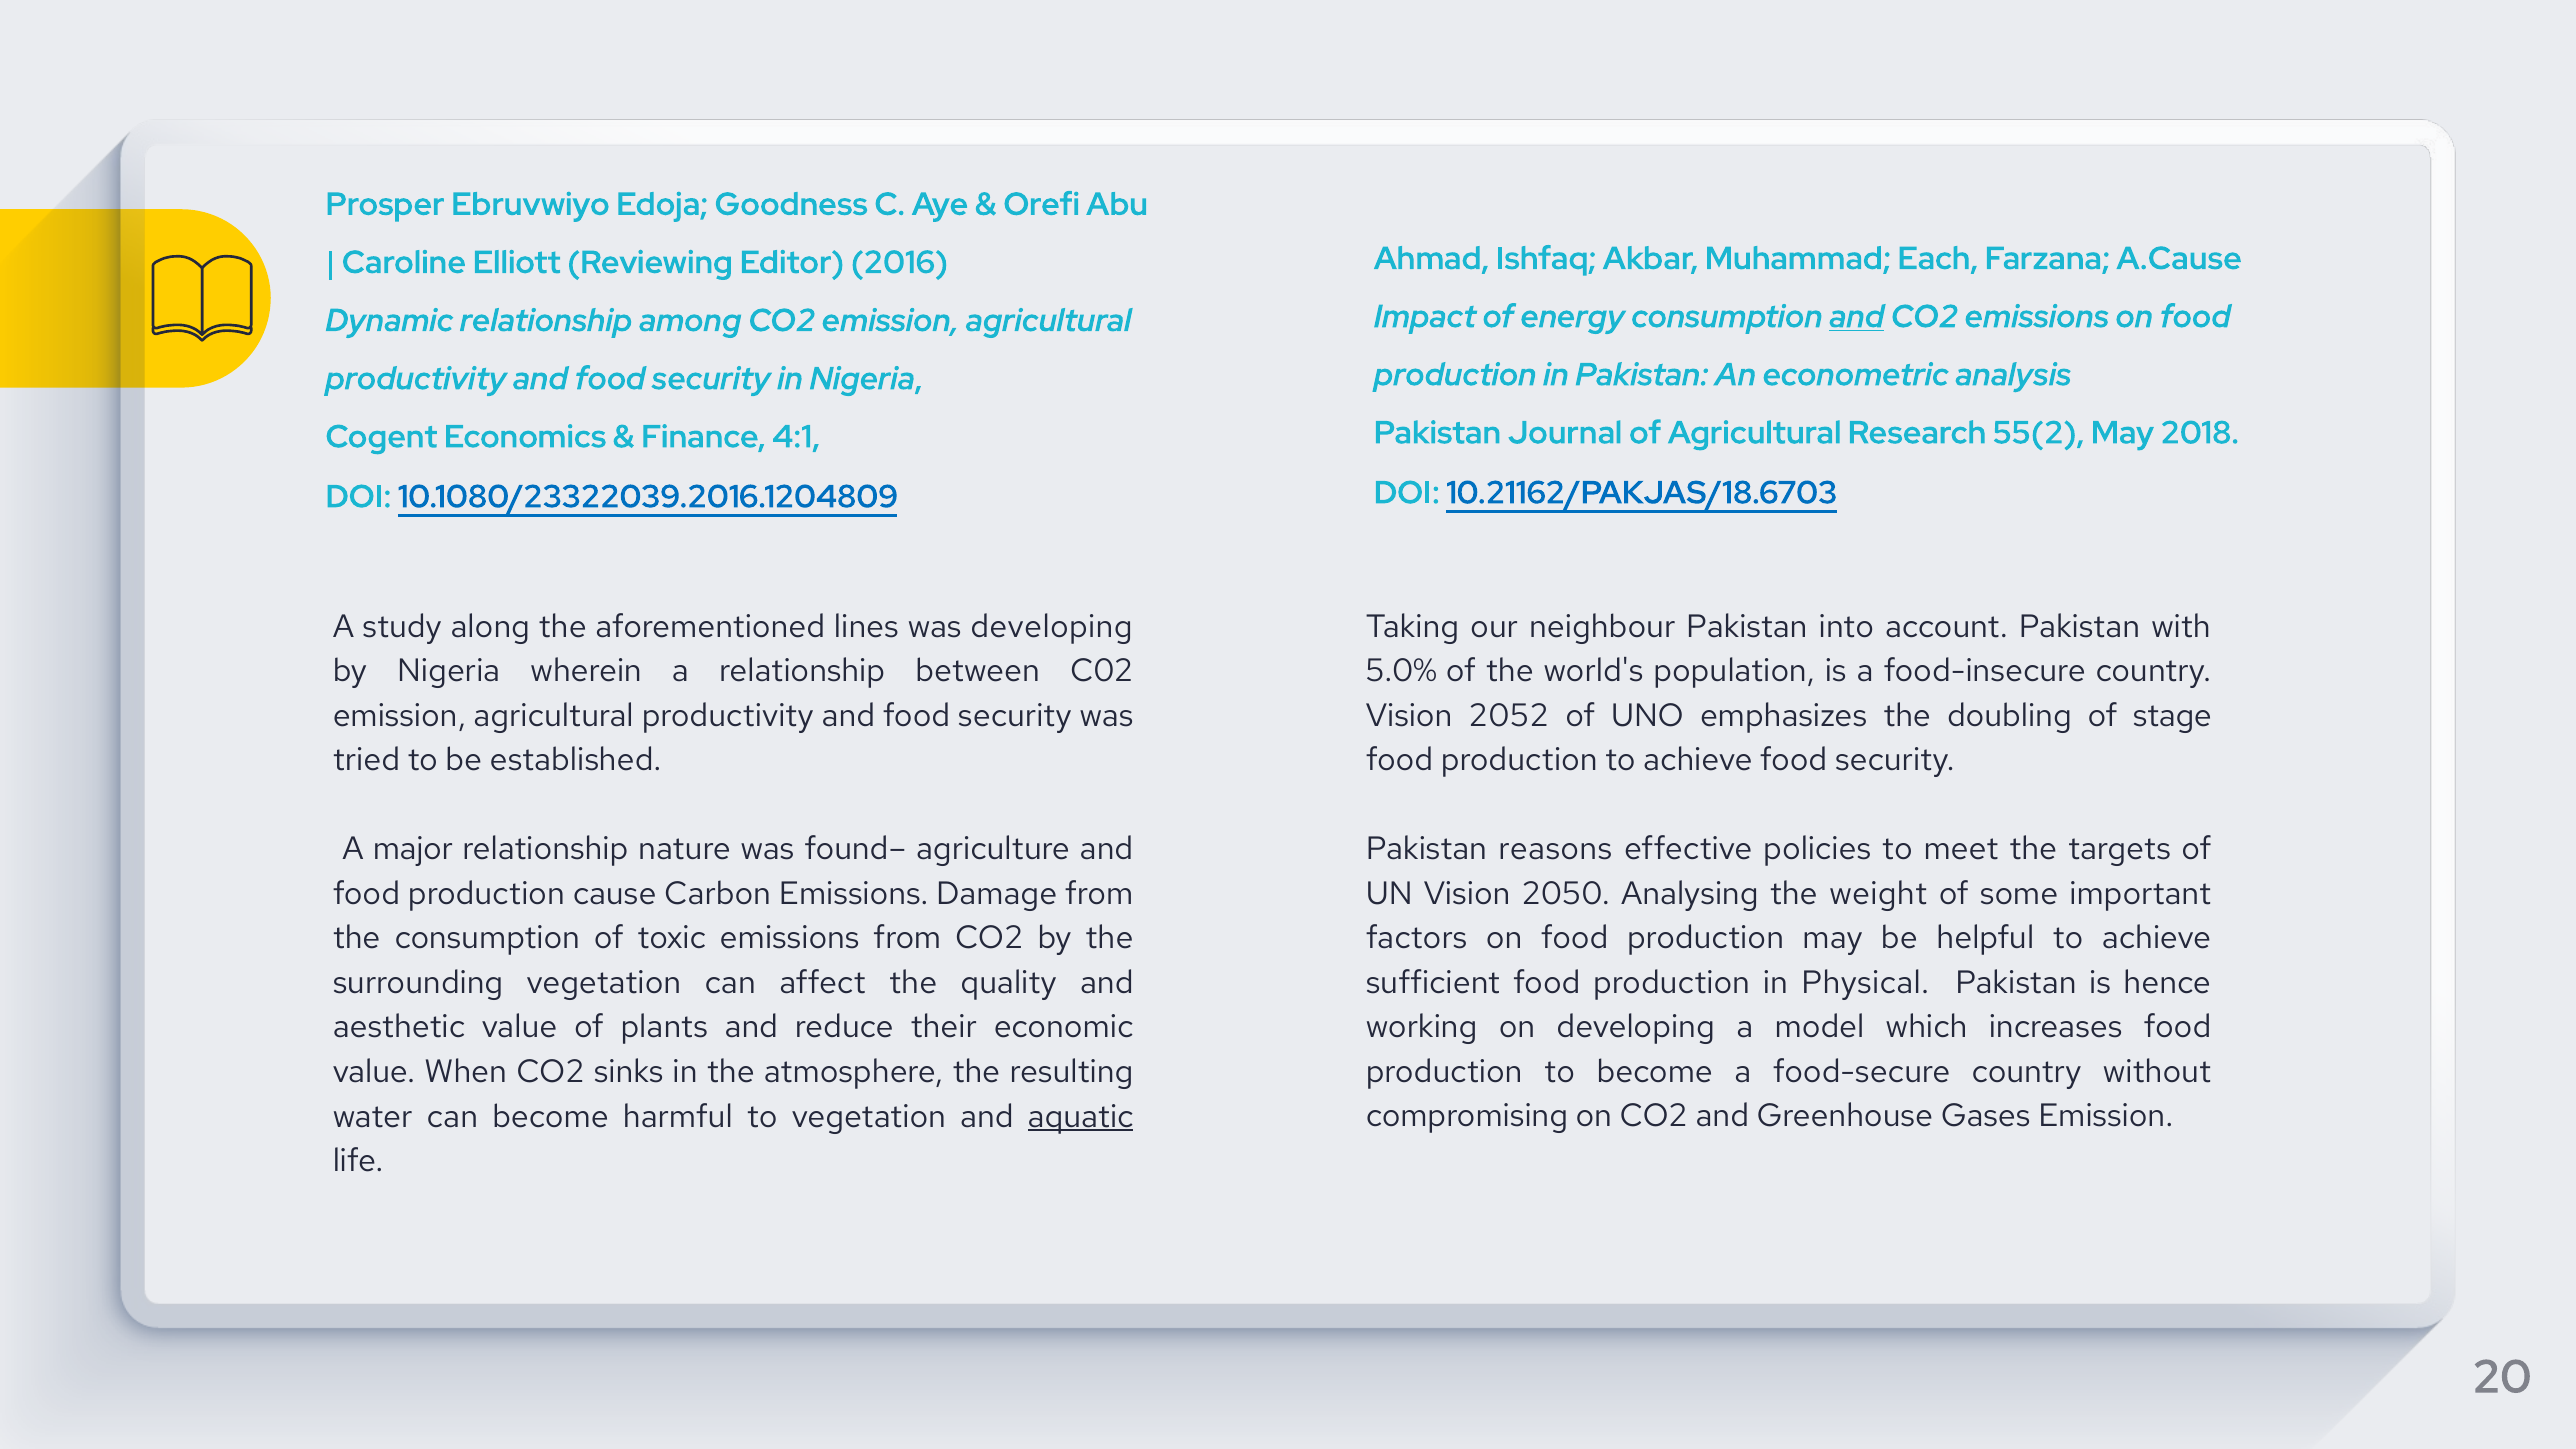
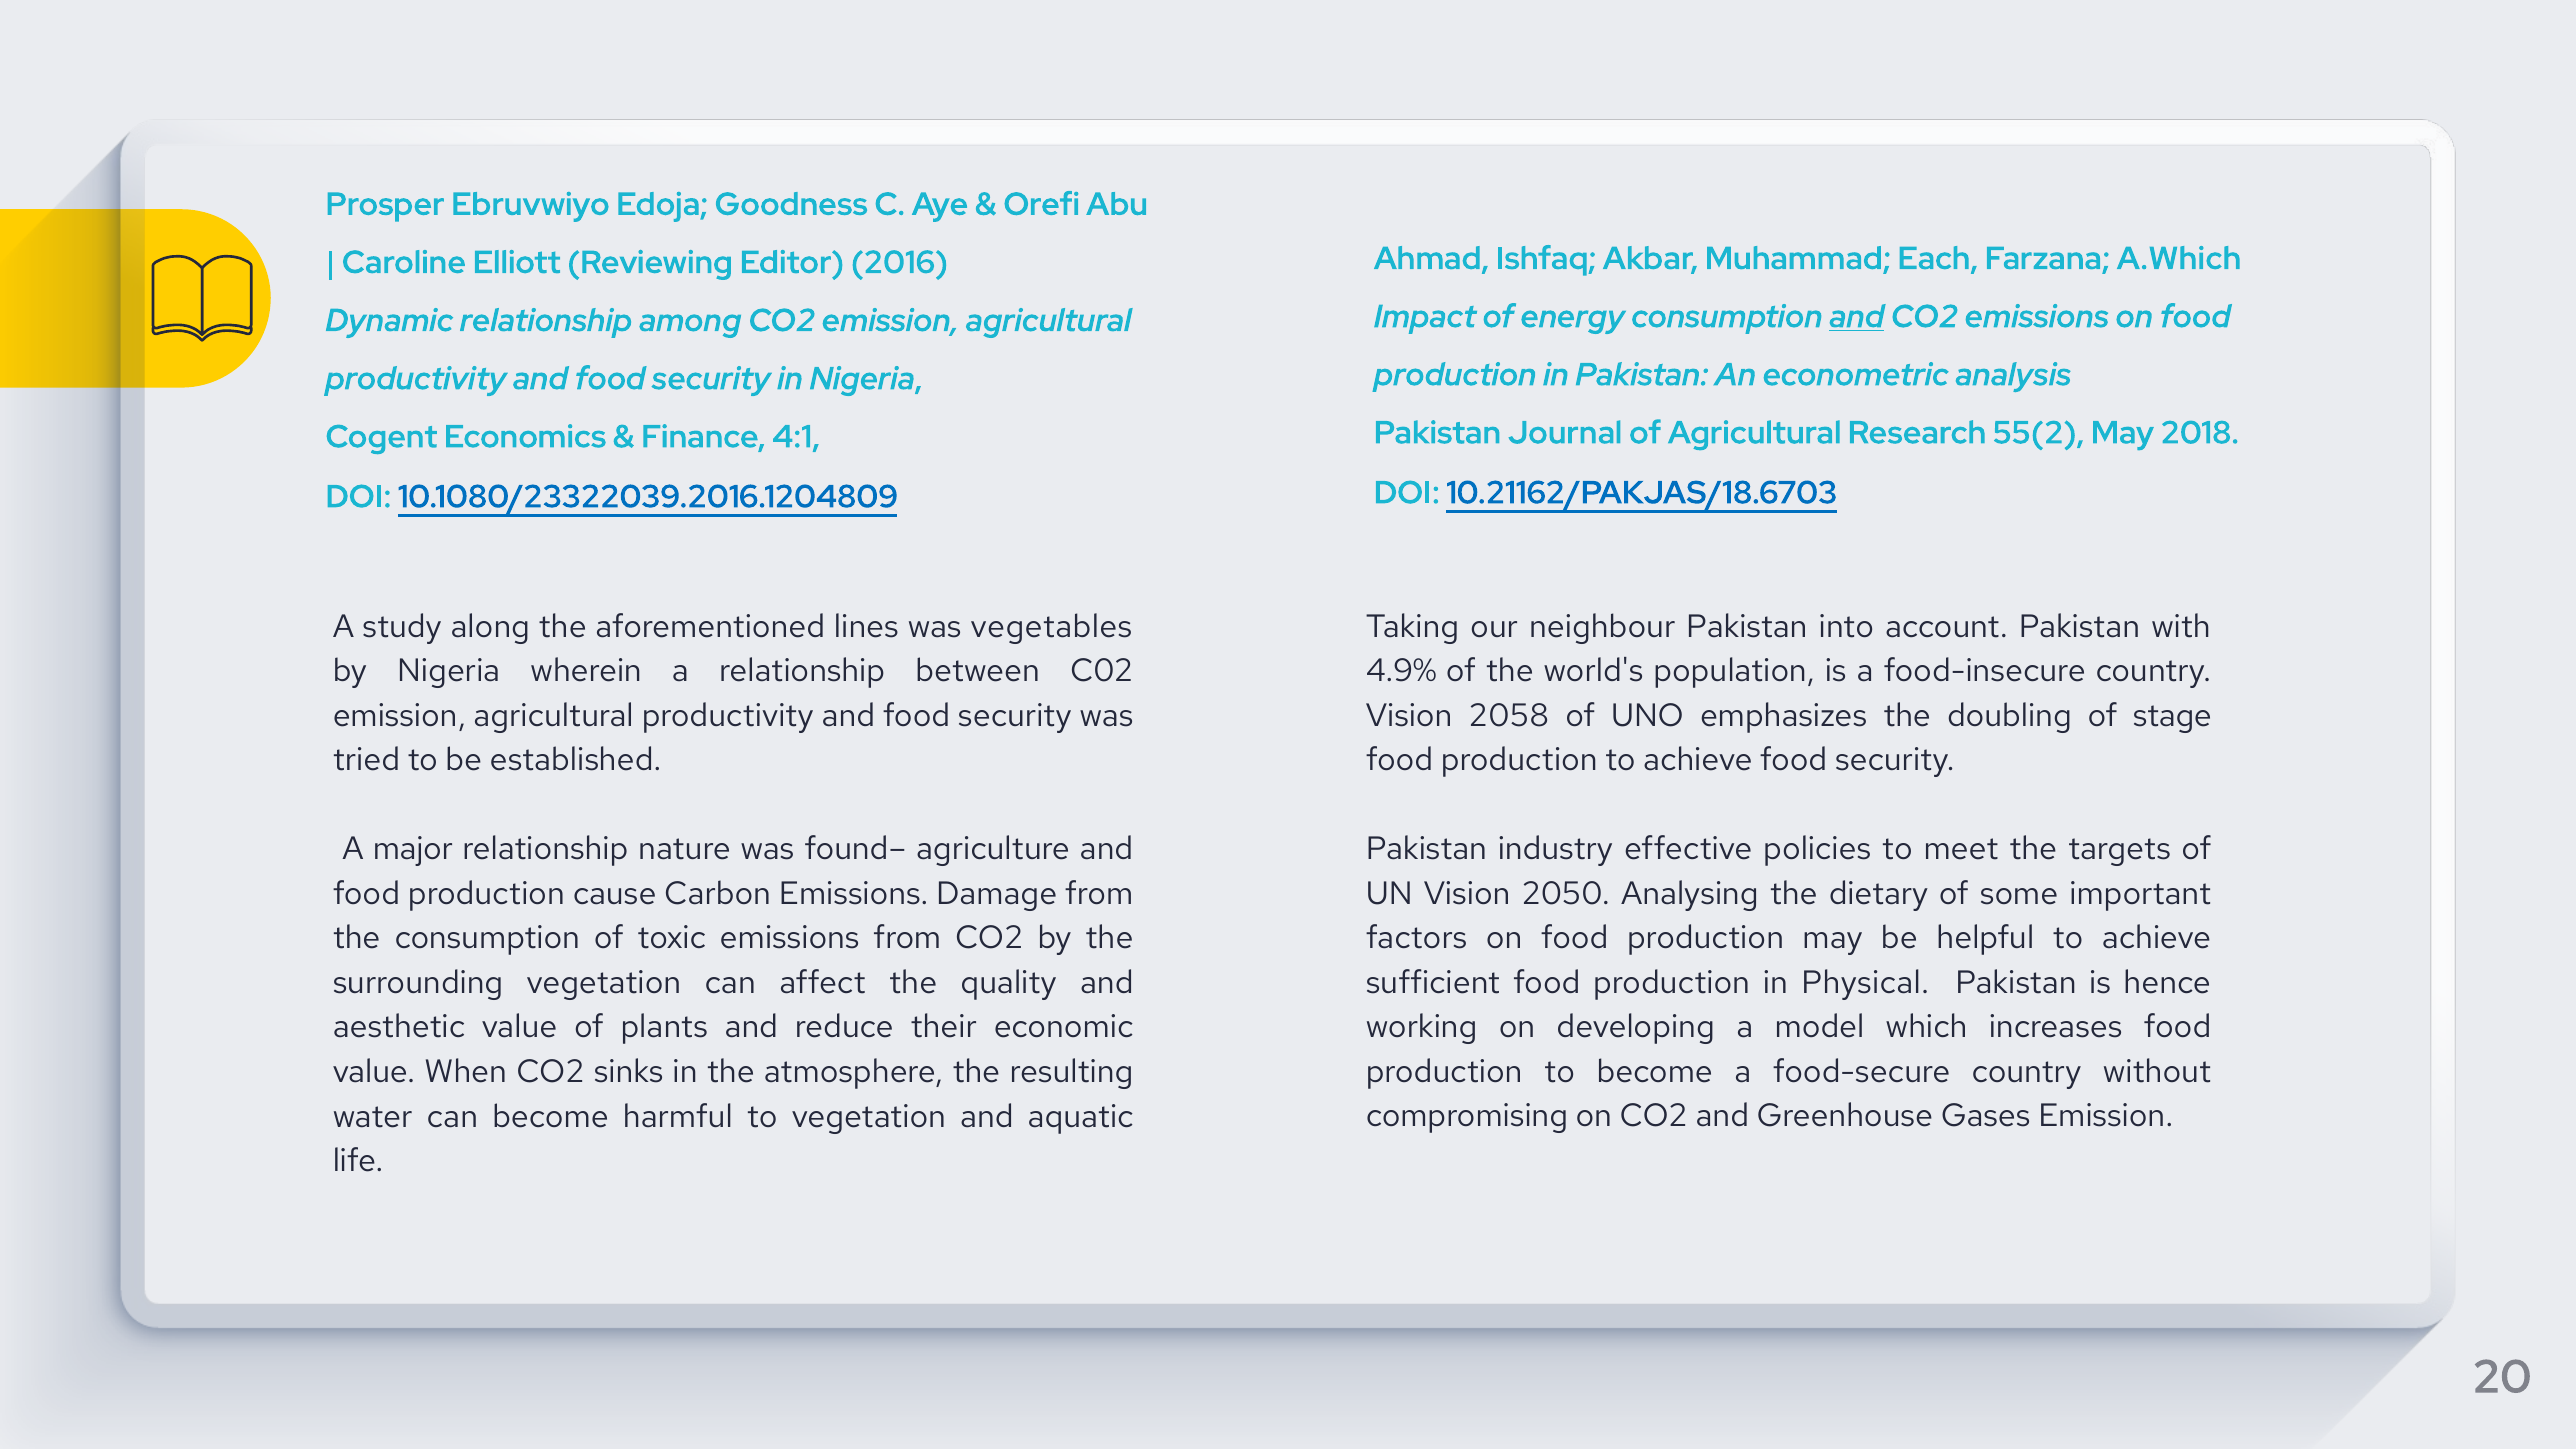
A.Cause: A.Cause -> A.Which
was developing: developing -> vegetables
5.0%: 5.0% -> 4.9%
2052: 2052 -> 2058
reasons: reasons -> industry
weight: weight -> dietary
aquatic underline: present -> none
